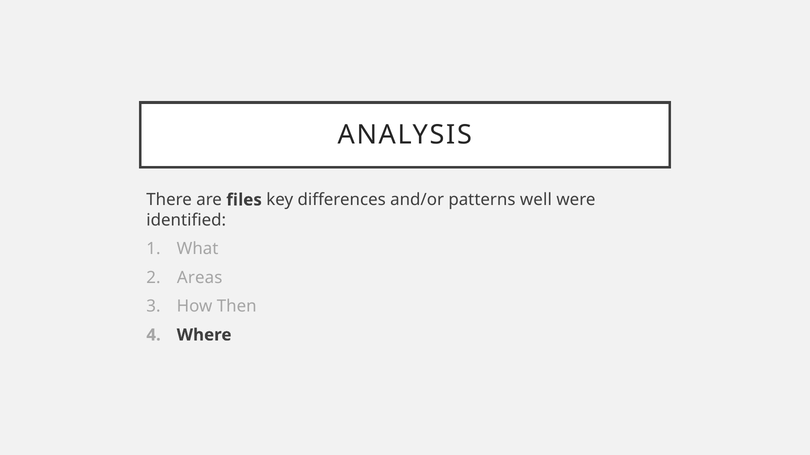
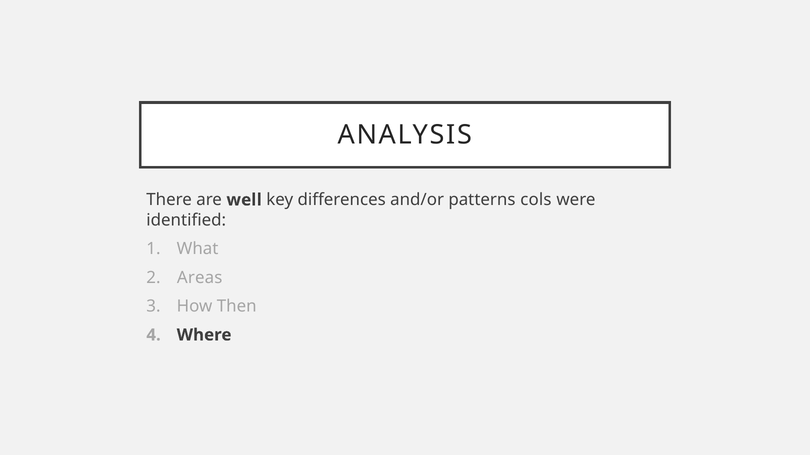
files: files -> well
well: well -> cols
